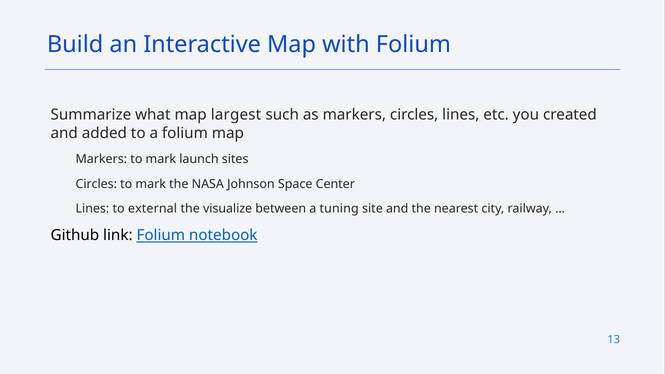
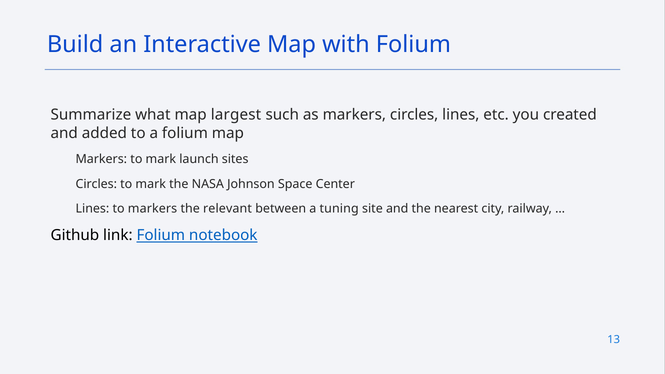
to external: external -> markers
visualize: visualize -> relevant
